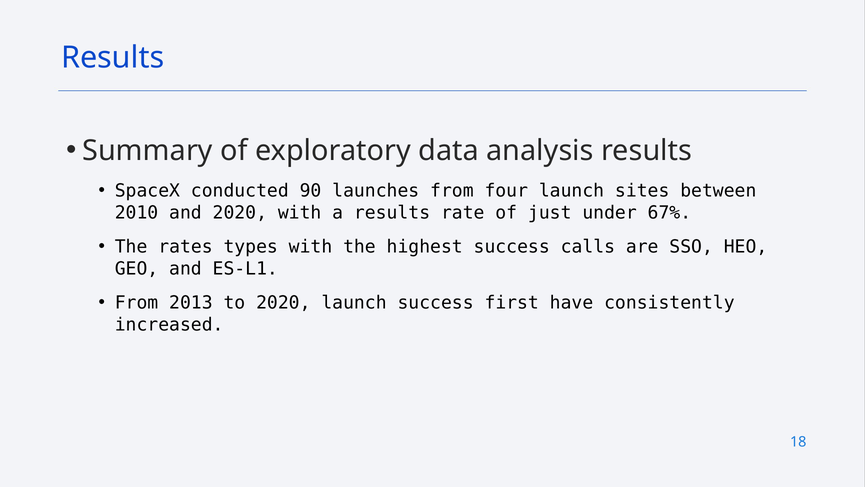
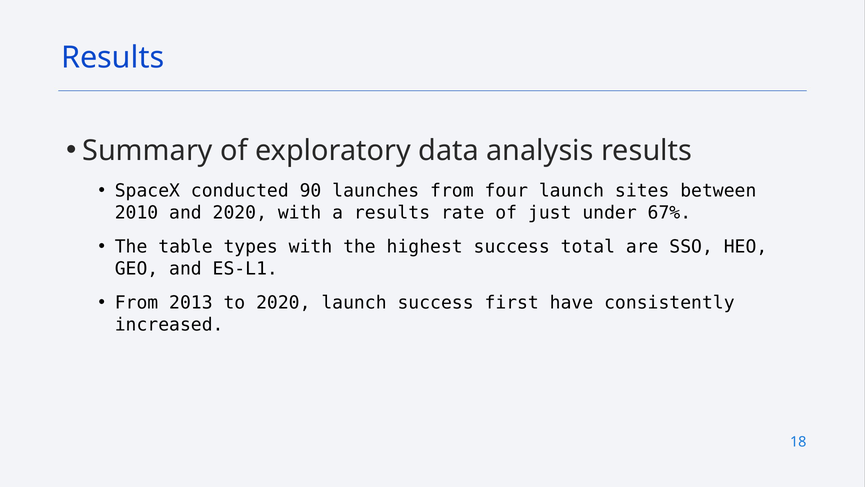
rates: rates -> table
calls: calls -> total
